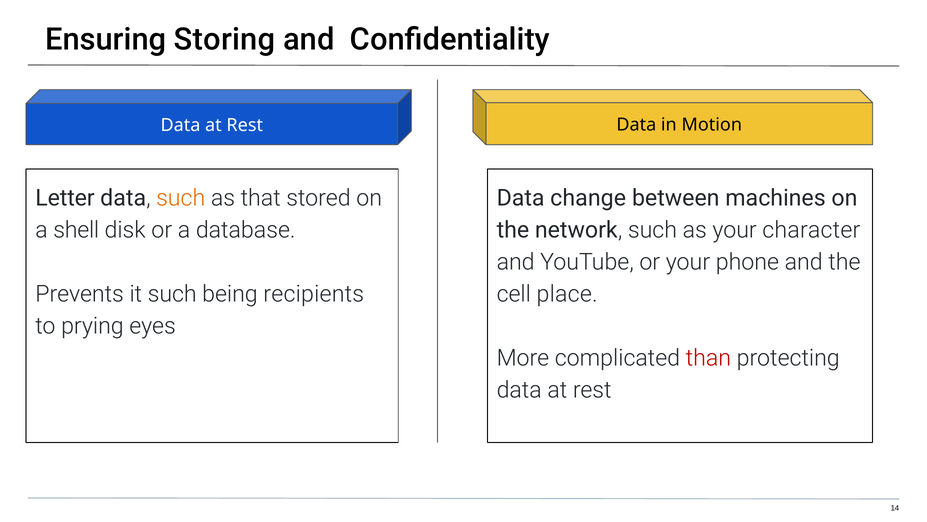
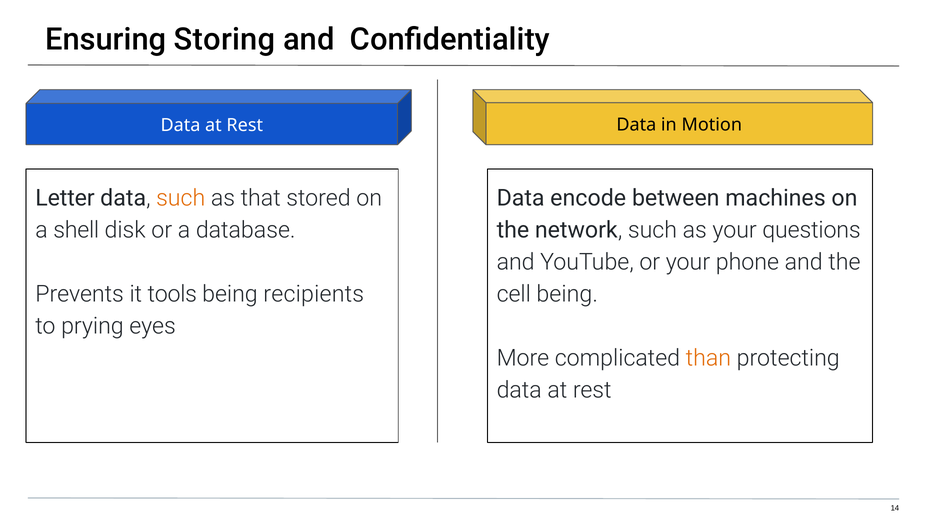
change: change -> encode
character: character -> questions
it such: such -> tools
cell place: place -> being
than colour: red -> orange
